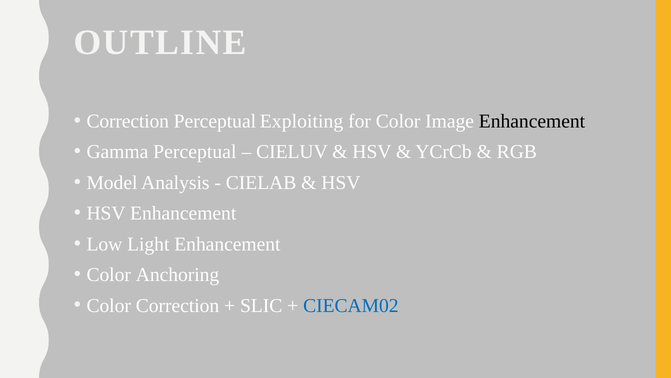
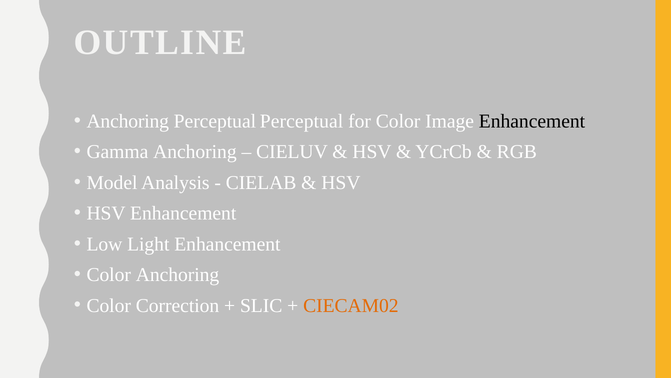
Correction at (128, 121): Correction -> Anchoring
Perceptual Exploiting: Exploiting -> Perceptual
Gamma Perceptual: Perceptual -> Anchoring
CIECAM02 colour: blue -> orange
